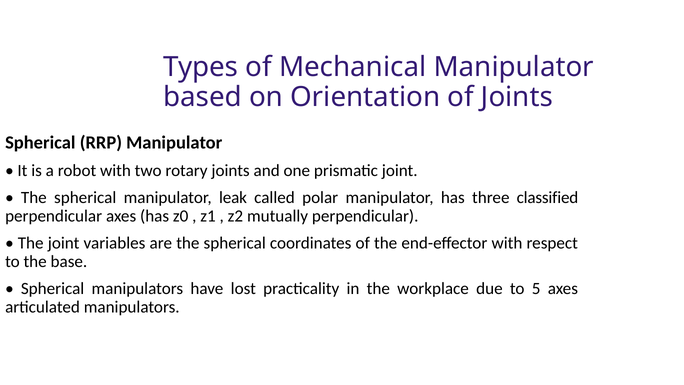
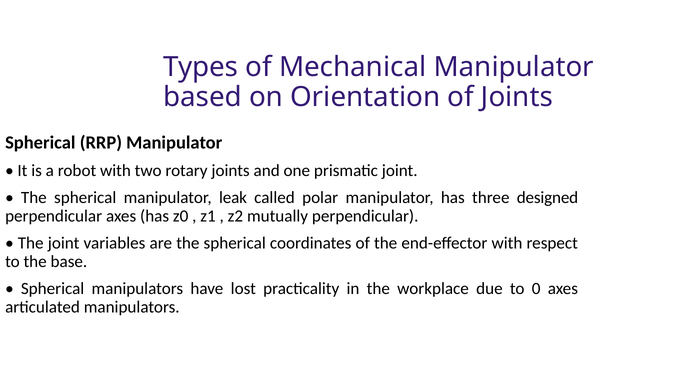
classified: classified -> designed
5: 5 -> 0
